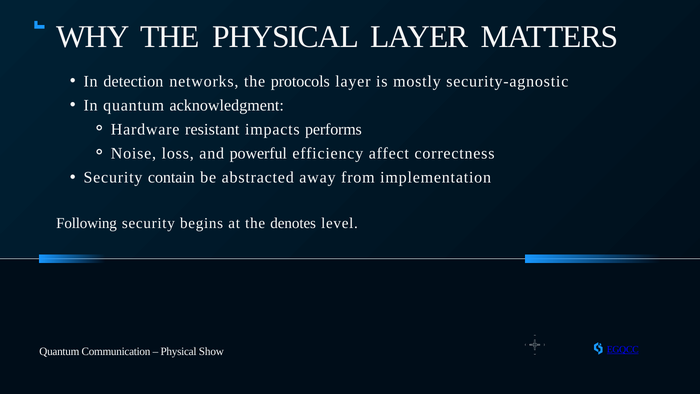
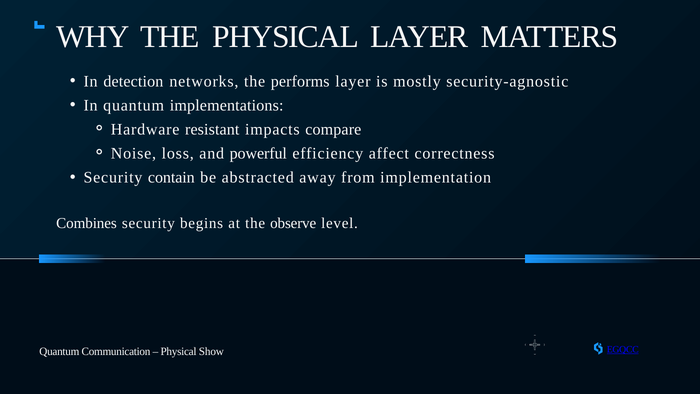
protocols: protocols -> performs
acknowledgment: acknowledgment -> implementations
performs: performs -> compare
Following: Following -> Combines
denotes: denotes -> observe
